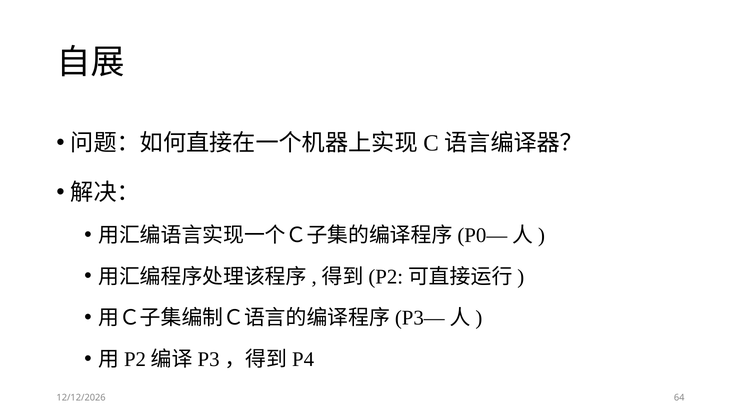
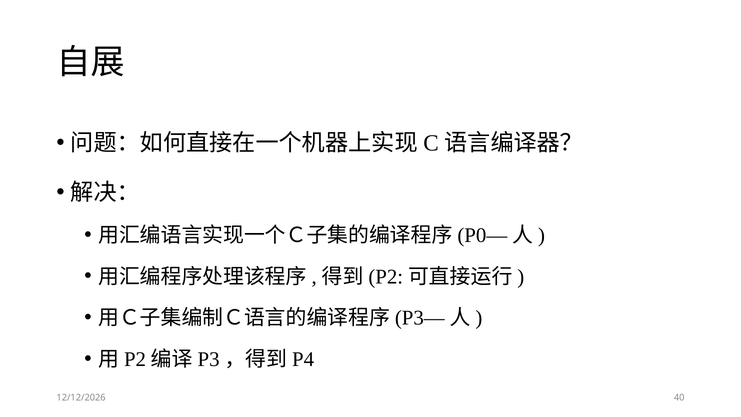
64: 64 -> 40
